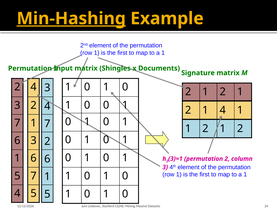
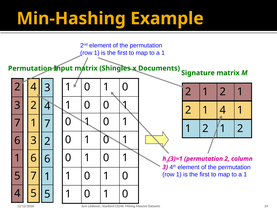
Min-Hashing underline: present -> none
